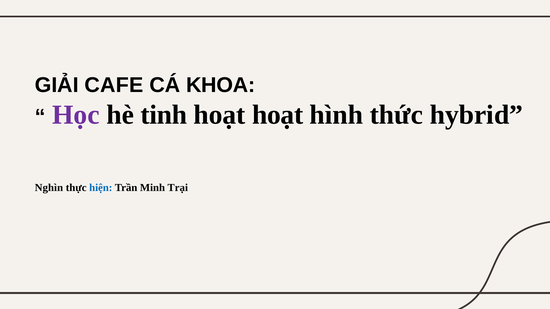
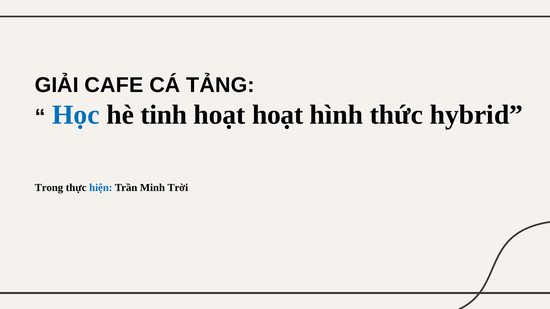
KHOA: KHOA -> TẢNG
Học colour: purple -> blue
Nghìn: Nghìn -> Trong
Trại: Trại -> Trời
